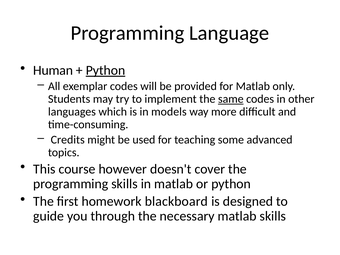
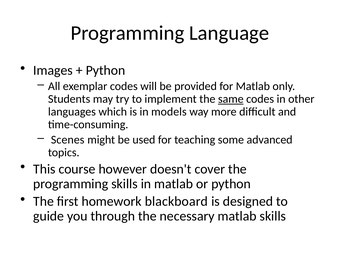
Human: Human -> Images
Python at (106, 70) underline: present -> none
Credits: Credits -> Scenes
